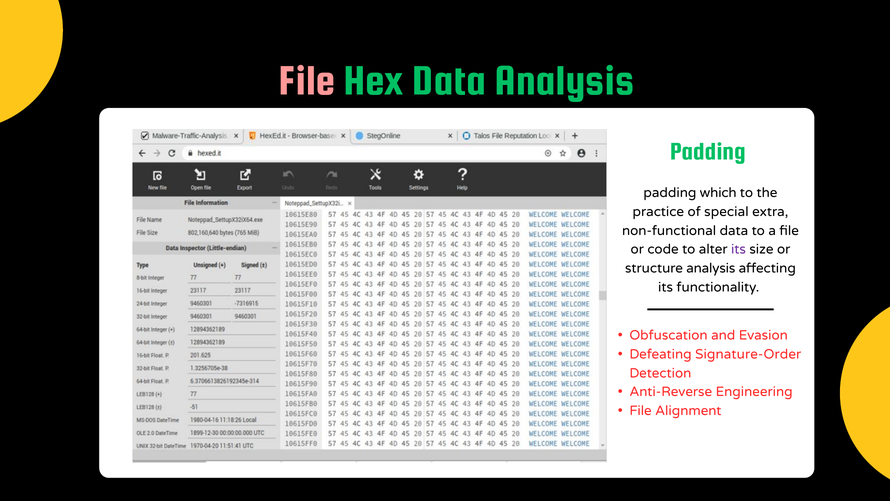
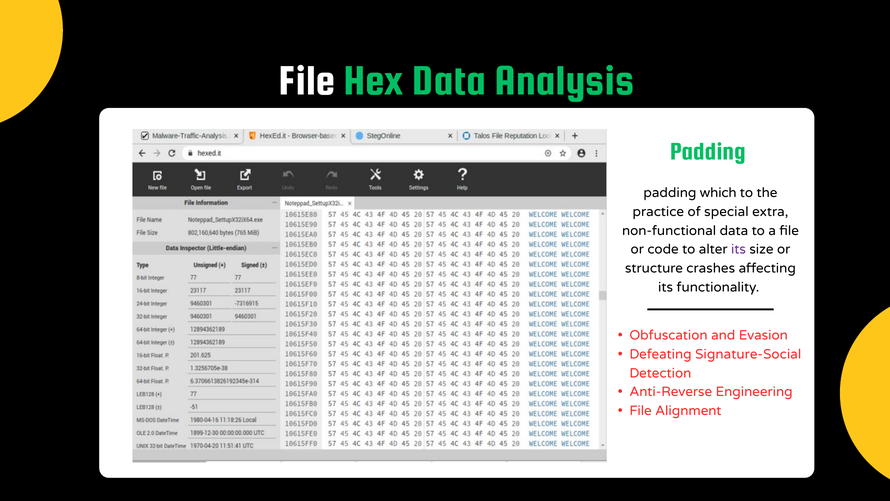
File at (307, 80) colour: pink -> white
structure analysis: analysis -> crashes
Signature-Order: Signature-Order -> Signature-Social
